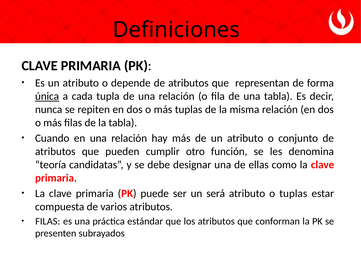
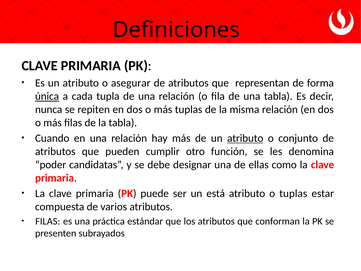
depende: depende -> asegurar
atributo at (245, 138) underline: none -> present
teoría: teoría -> poder
será: será -> está
